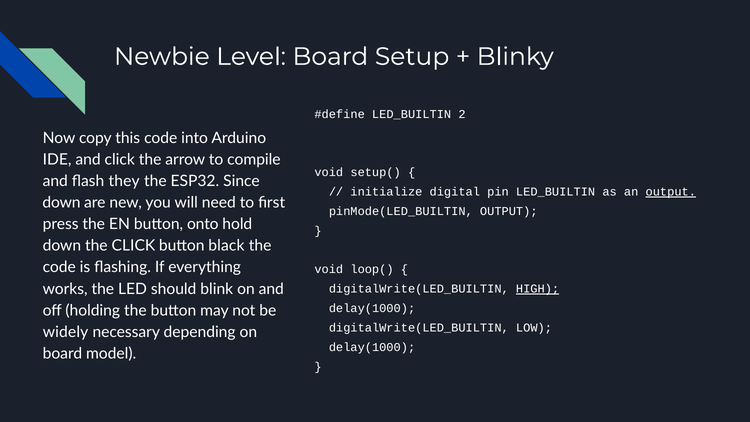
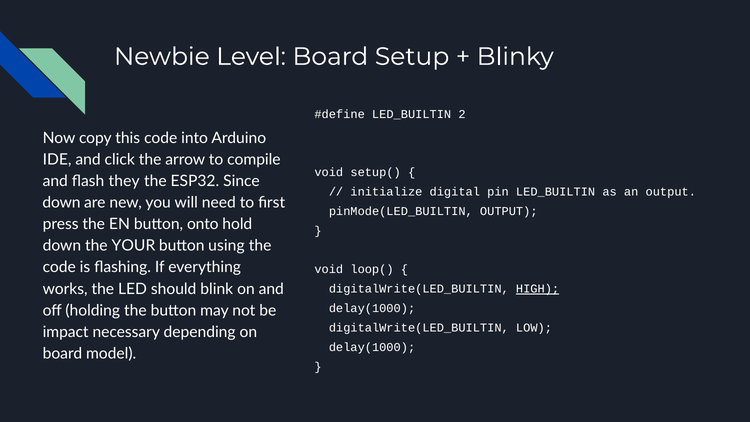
output at (671, 192) underline: present -> none
the CLICK: CLICK -> YOUR
black: black -> using
widely: widely -> impact
